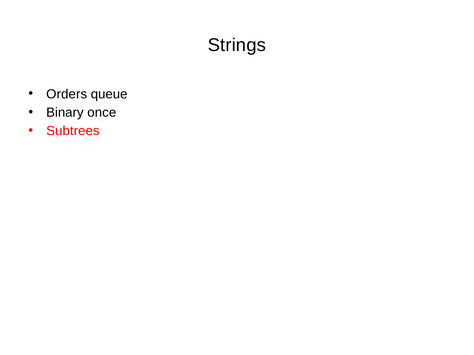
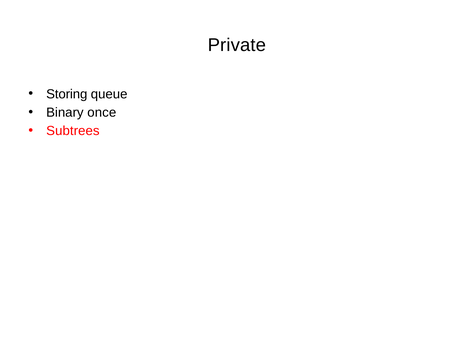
Strings: Strings -> Private
Orders: Orders -> Storing
